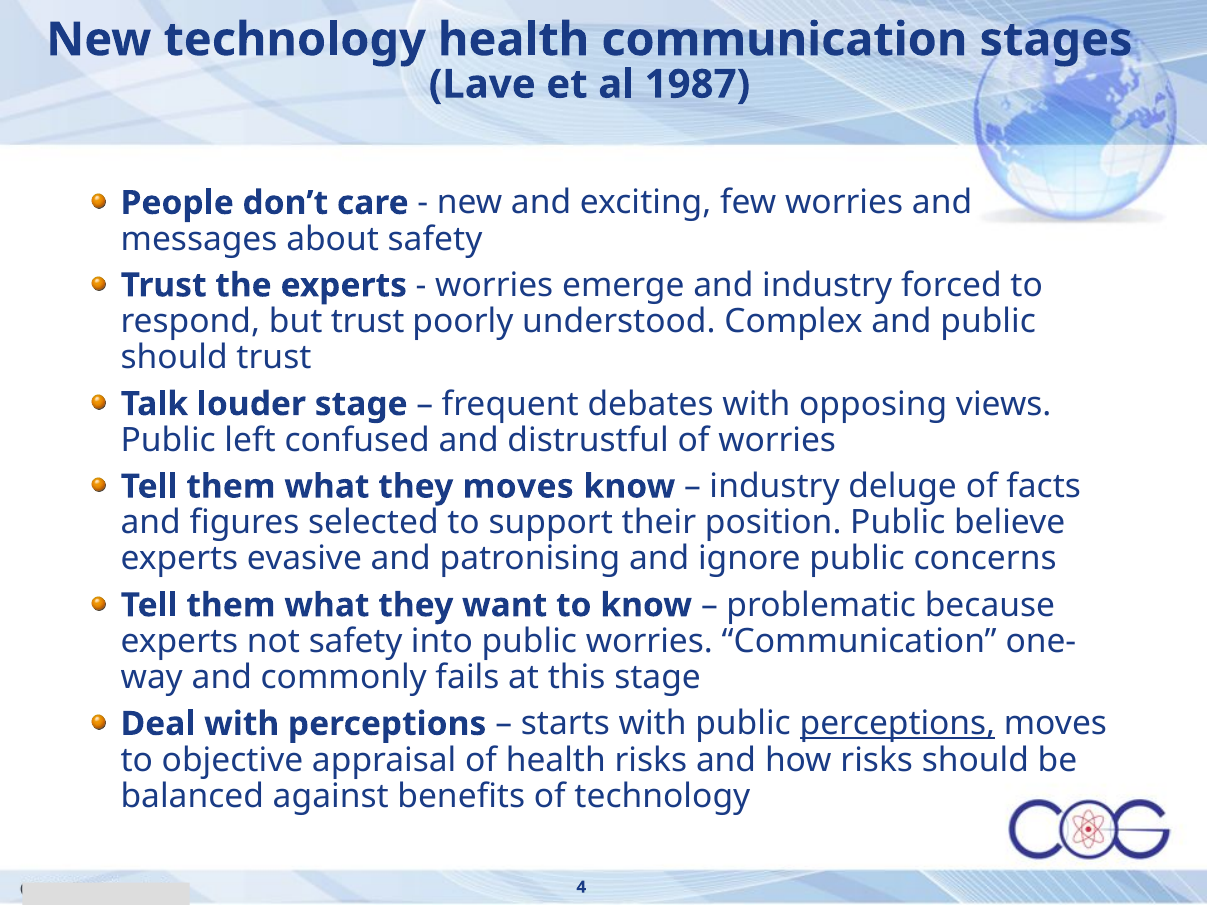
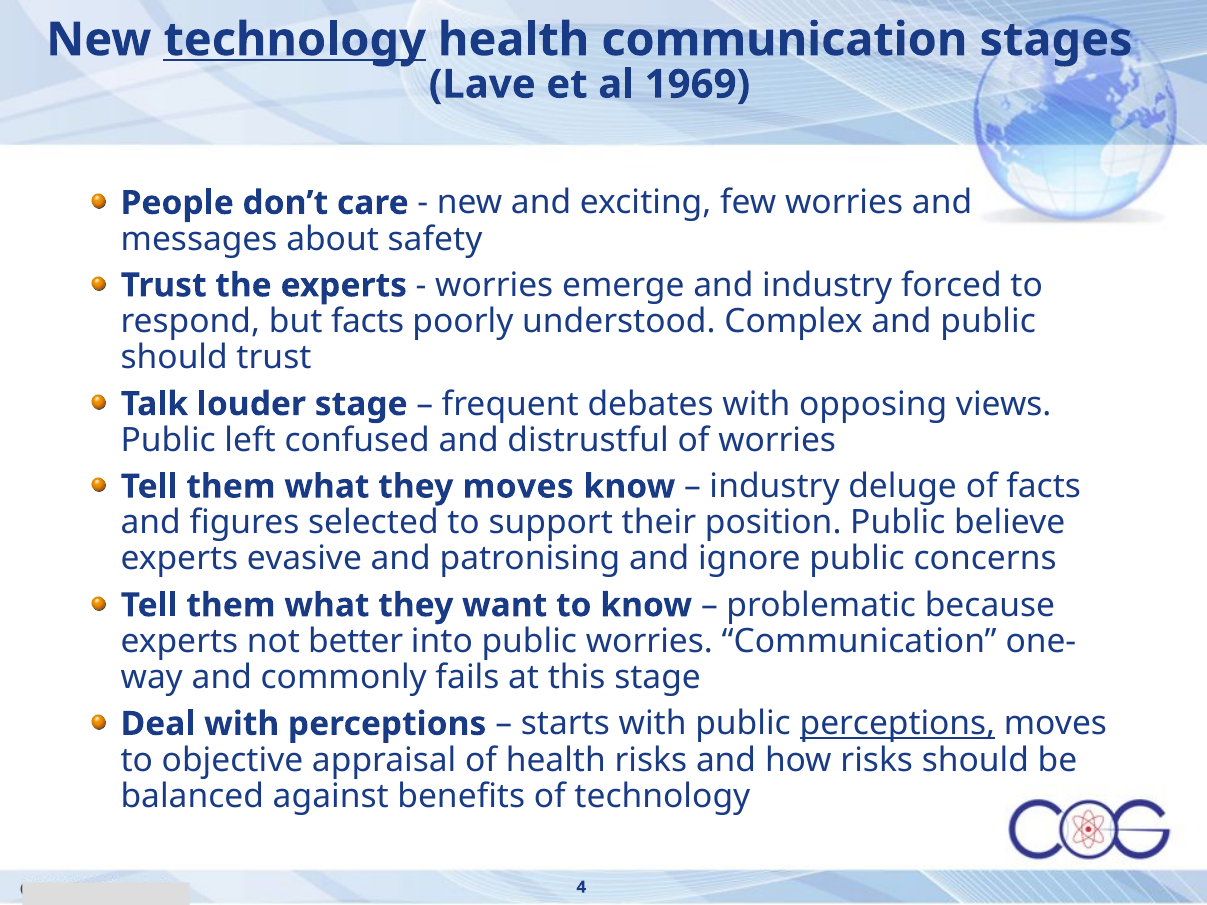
technology at (295, 40) underline: none -> present
1987: 1987 -> 1969
but trust: trust -> facts
not safety: safety -> better
